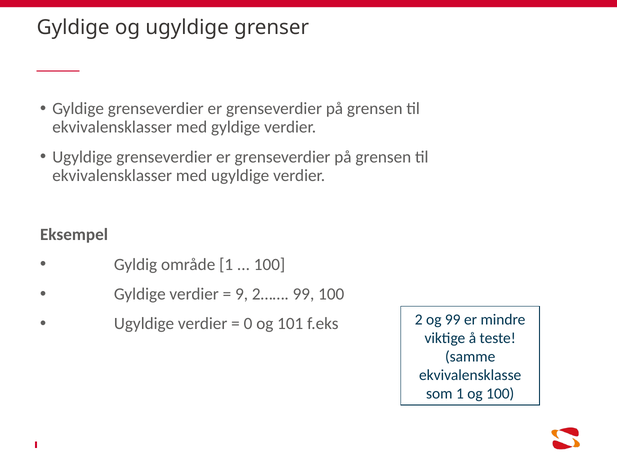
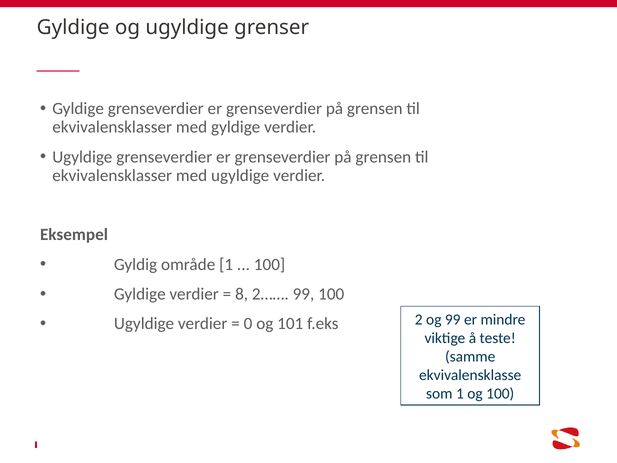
9: 9 -> 8
